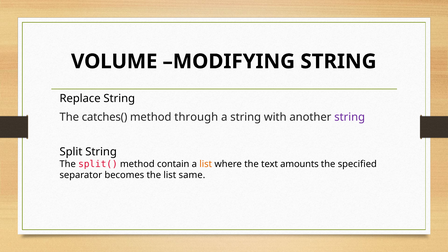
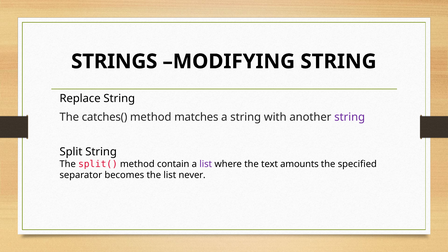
VOLUME: VOLUME -> STRINGS
through: through -> matches
list at (206, 164) colour: orange -> purple
same: same -> never
